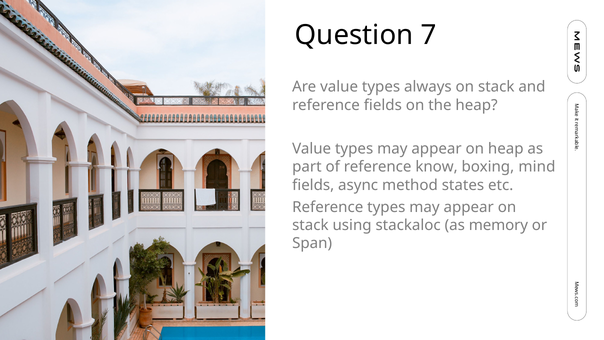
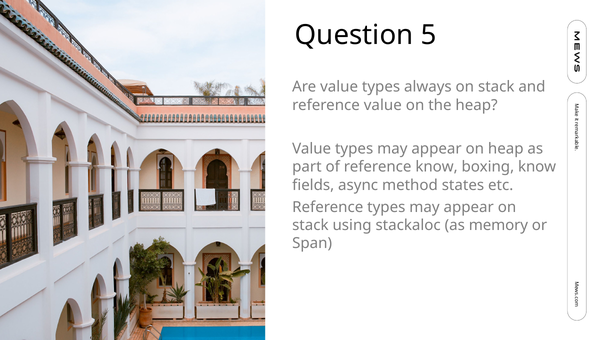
7: 7 -> 5
reference fields: fields -> value
boxing mind: mind -> know
